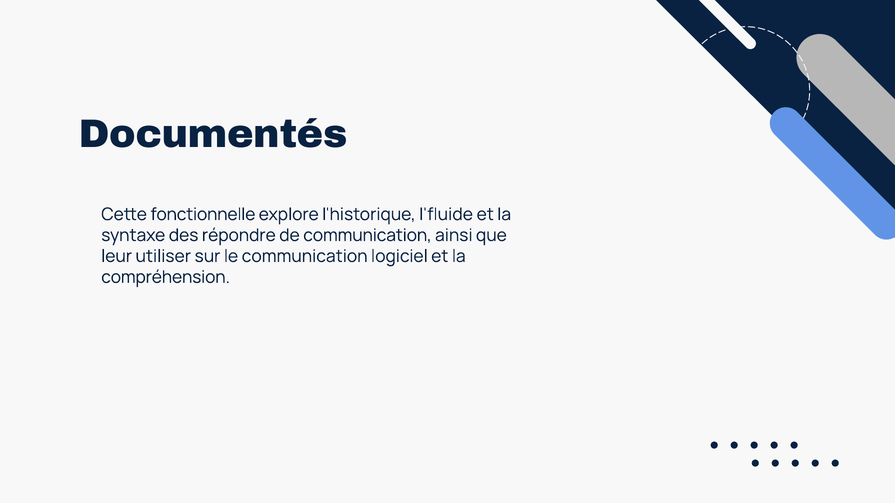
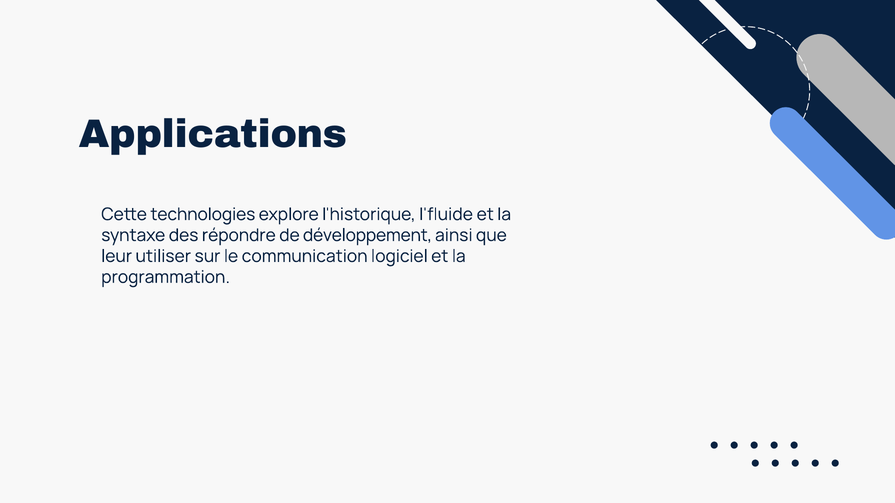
Documentés: Documentés -> Applications
fonctionnelle: fonctionnelle -> technologies
de communication: communication -> développement
compréhension: compréhension -> programmation
